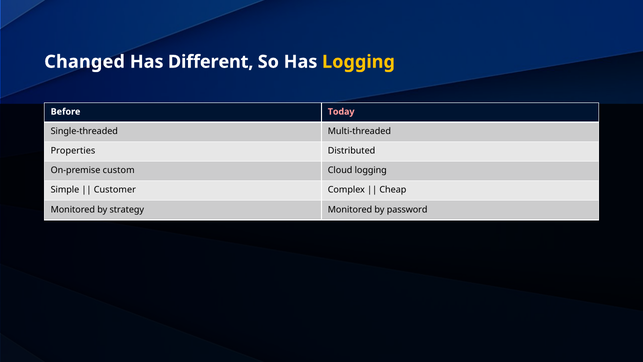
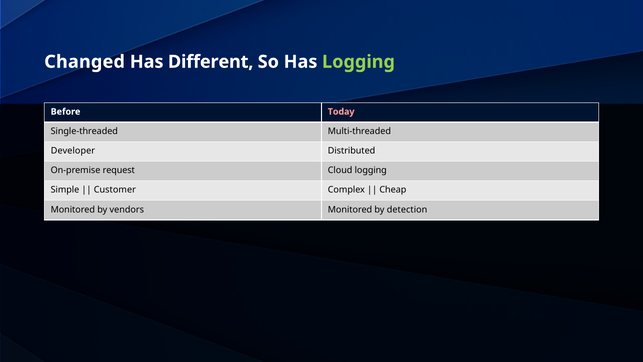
Logging at (358, 62) colour: yellow -> light green
Properties: Properties -> Developer
custom: custom -> request
strategy: strategy -> vendors
password: password -> detection
